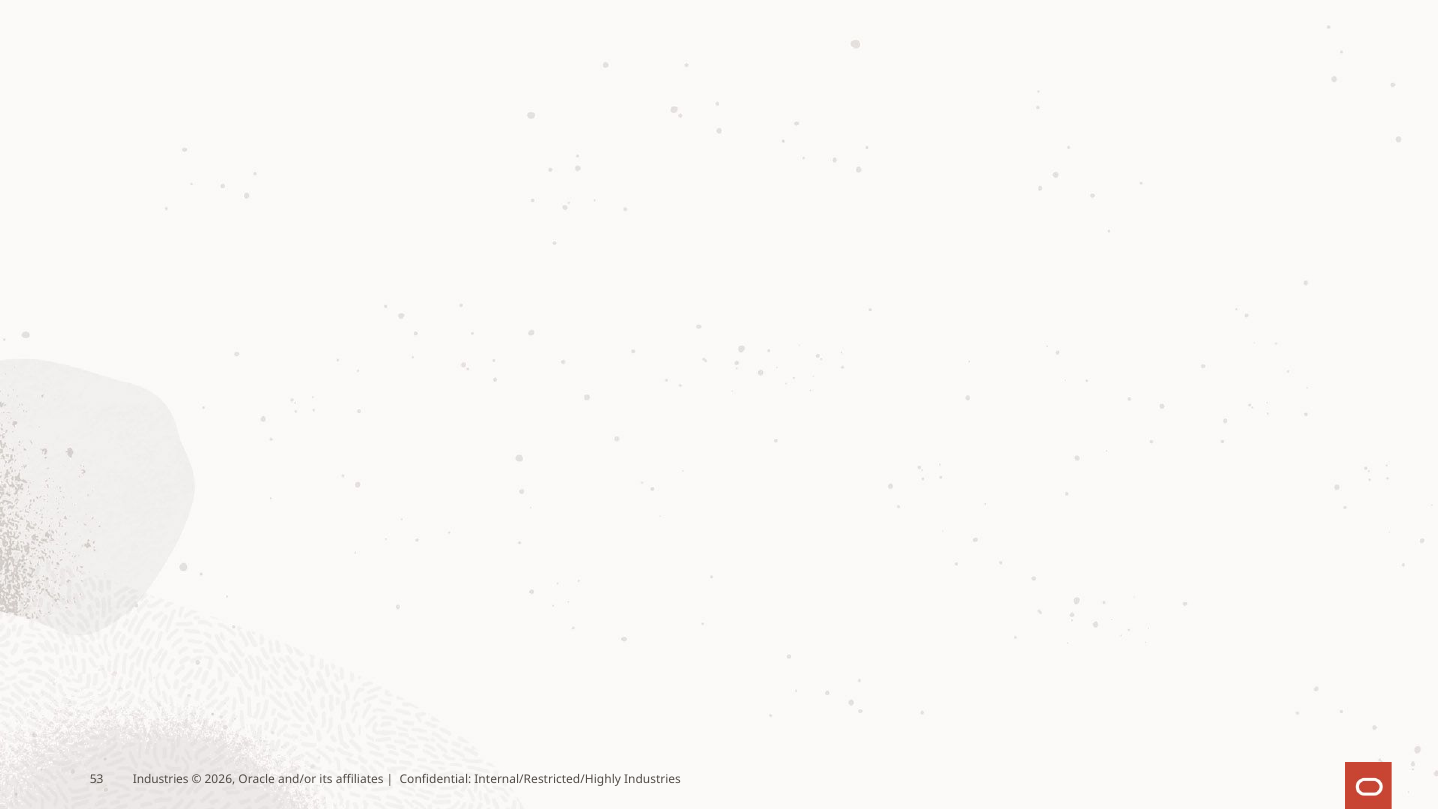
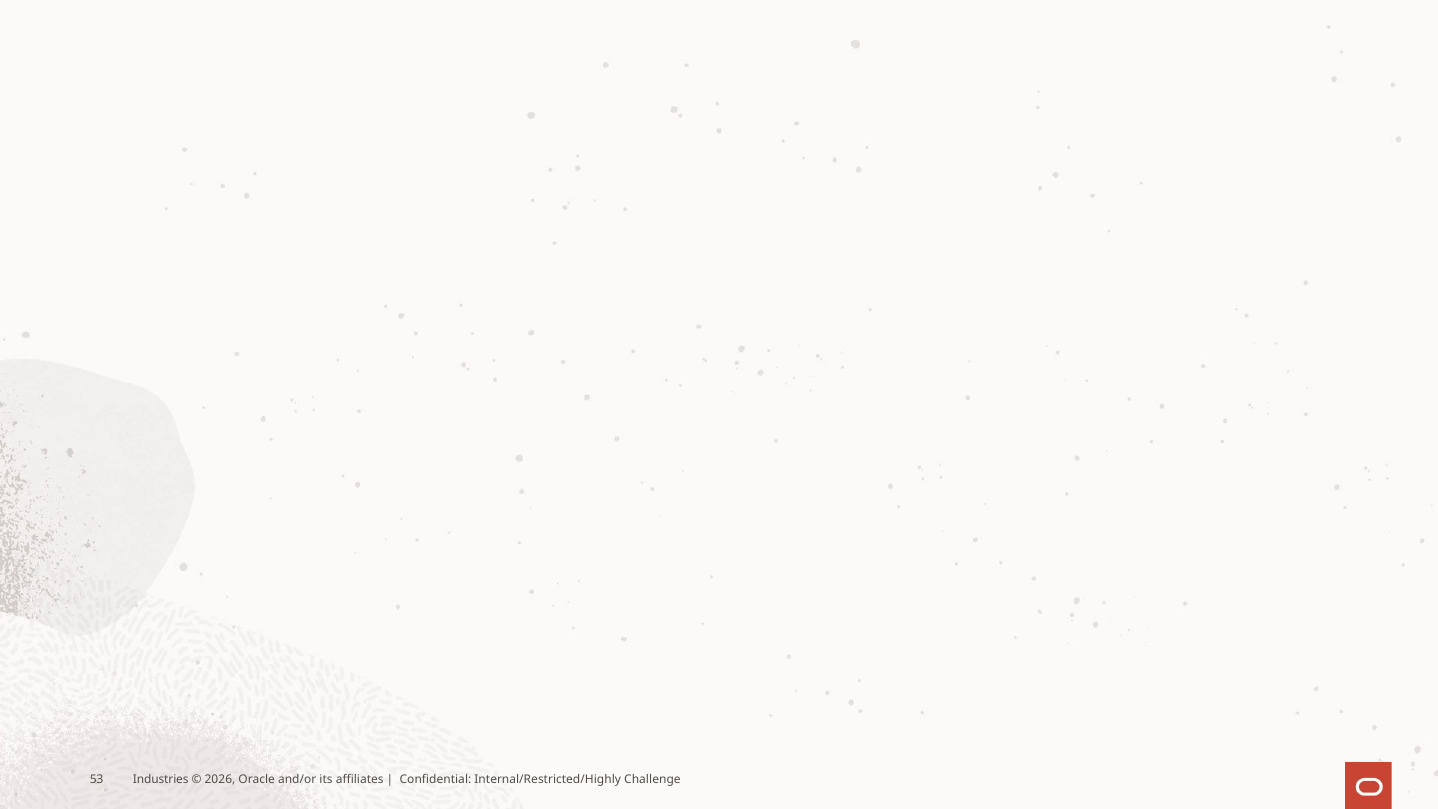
Internal/Restricted/Highly Industries: Industries -> Challenge
